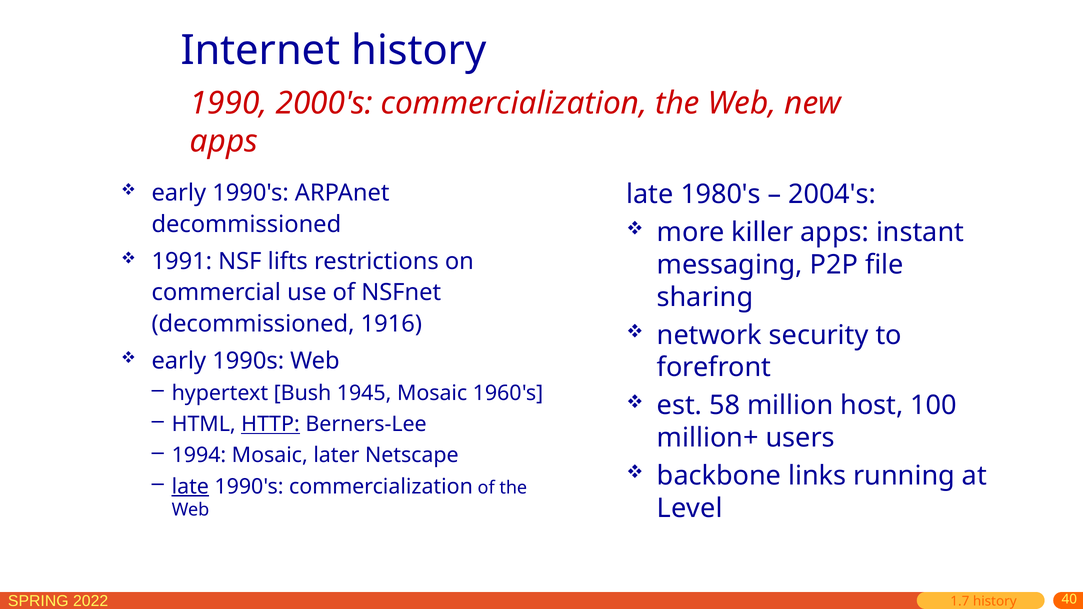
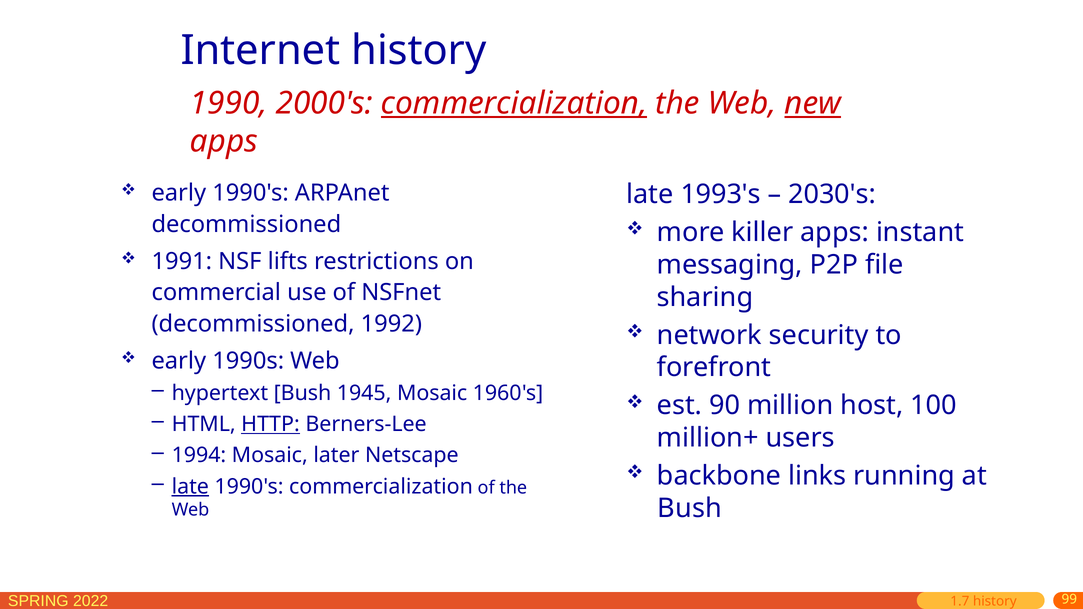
commercialization at (514, 103) underline: none -> present
new underline: none -> present
1980's: 1980's -> 1993's
2004's: 2004's -> 2030's
1916: 1916 -> 1992
58: 58 -> 90
Level at (690, 508): Level -> Bush
40: 40 -> 99
